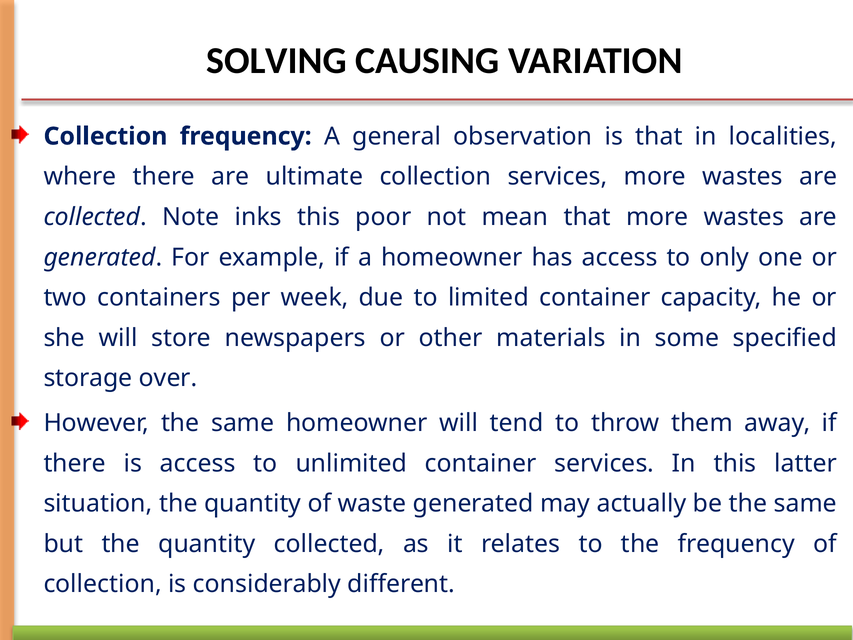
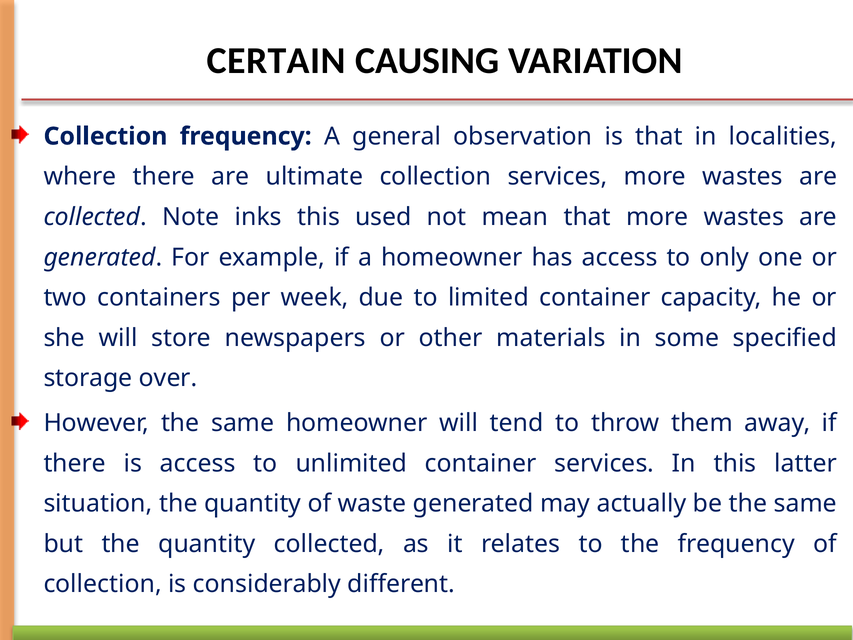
SOLVING: SOLVING -> CERTAIN
poor: poor -> used
